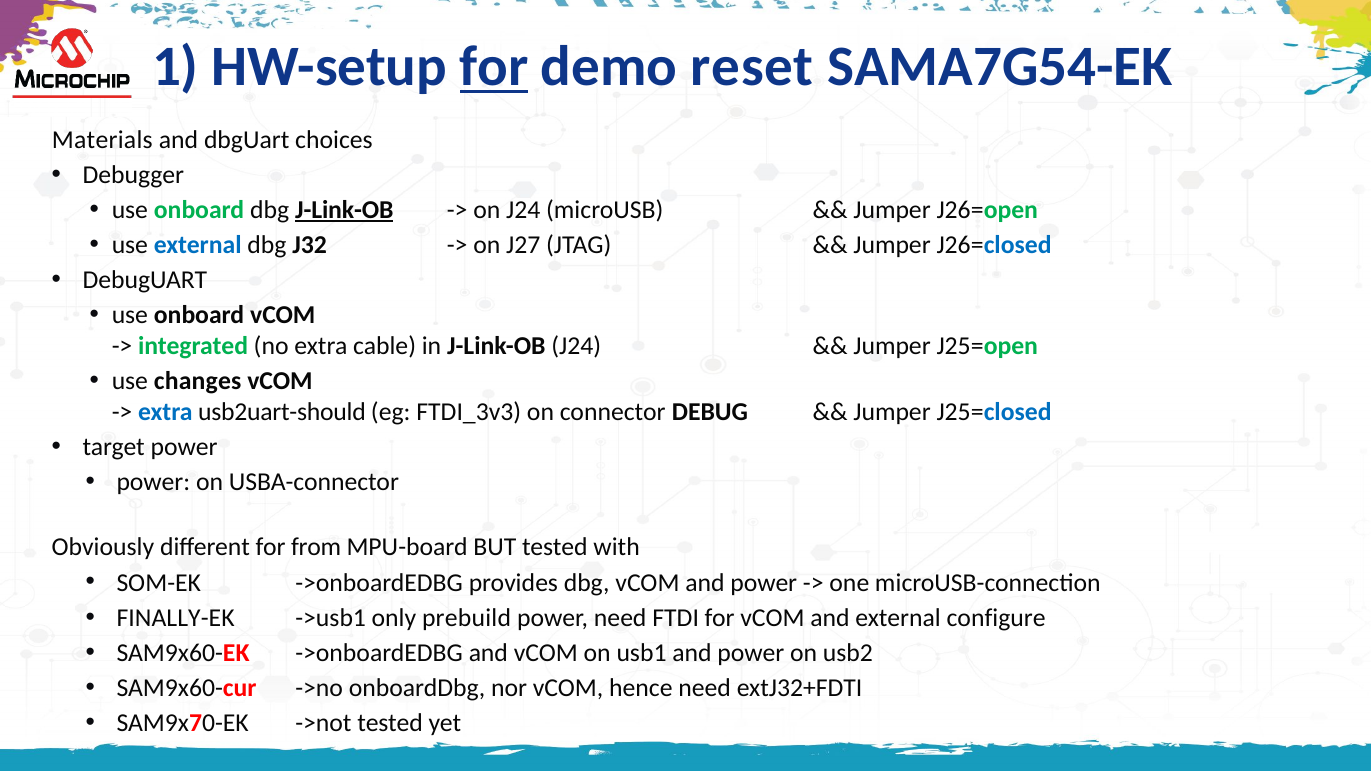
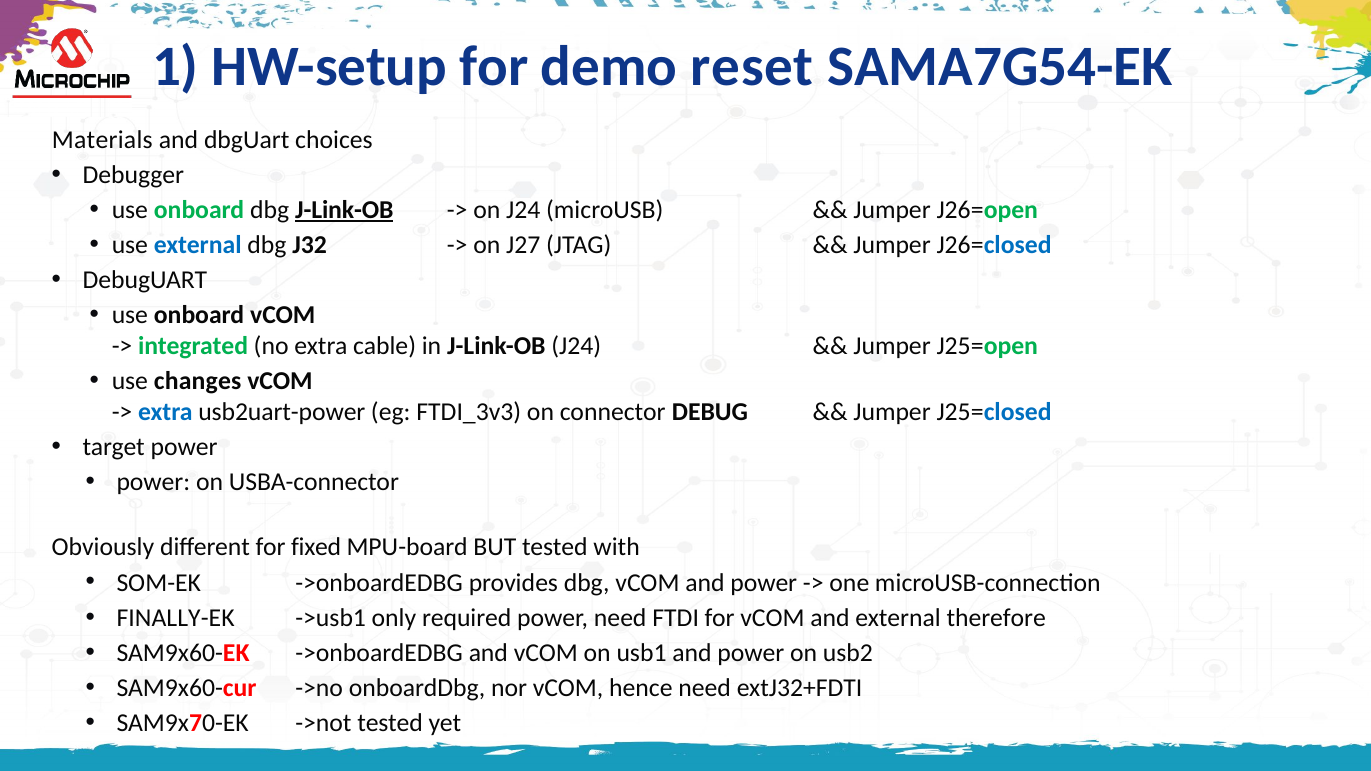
for at (494, 67) underline: present -> none
usb2uart-should: usb2uart-should -> usb2uart-power
from: from -> fixed
prebuild: prebuild -> required
configure: configure -> therefore
